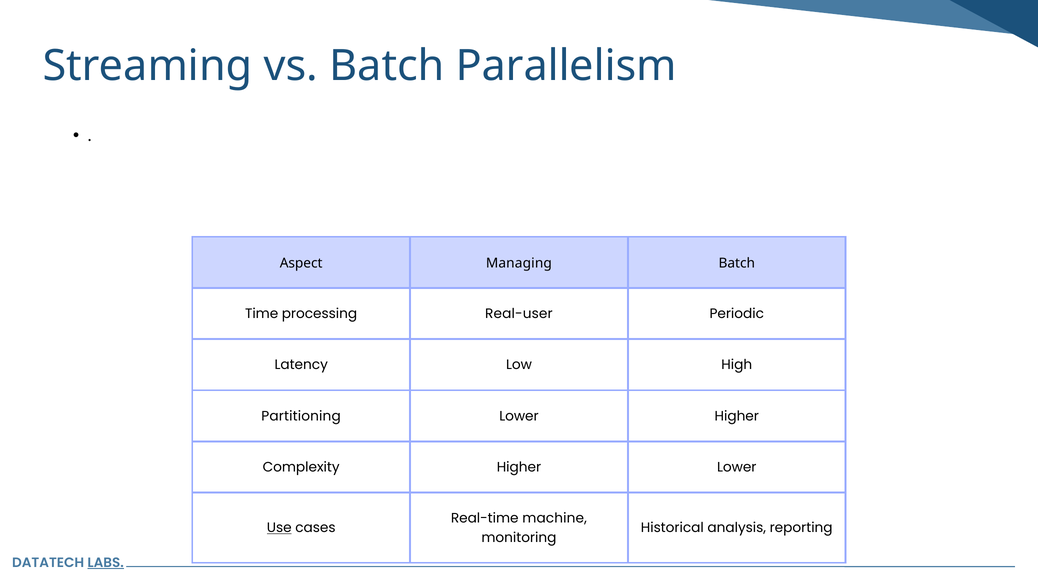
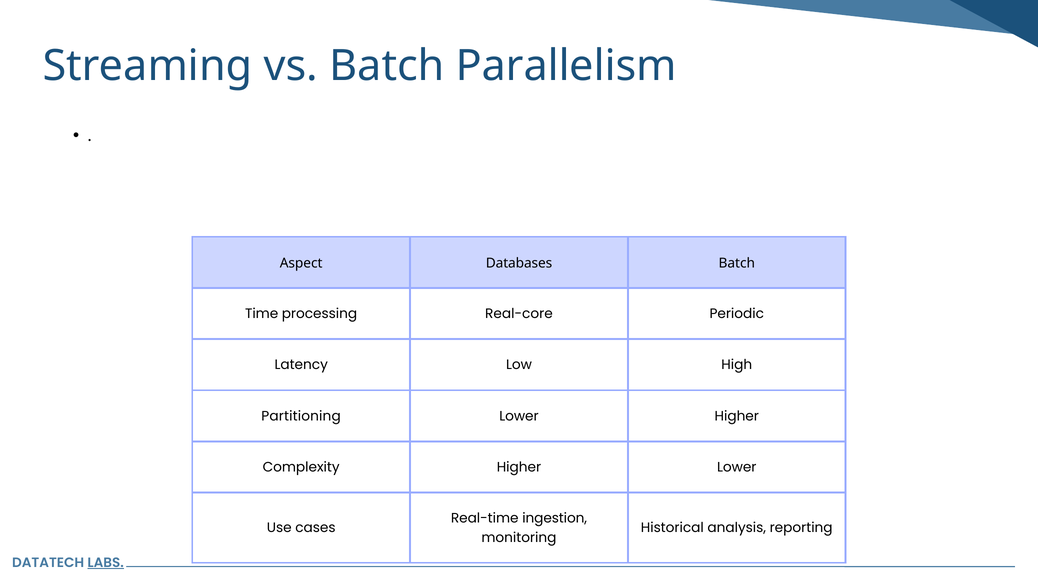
Managing: Managing -> Databases
Real-user: Real-user -> Real-core
machine: machine -> ingestion
Use underline: present -> none
